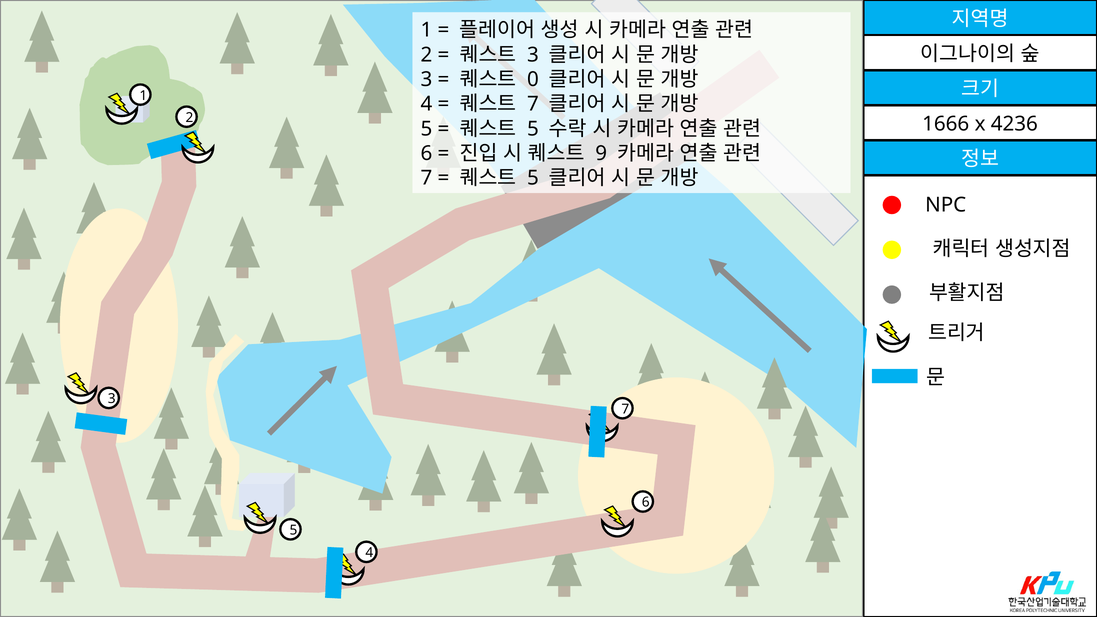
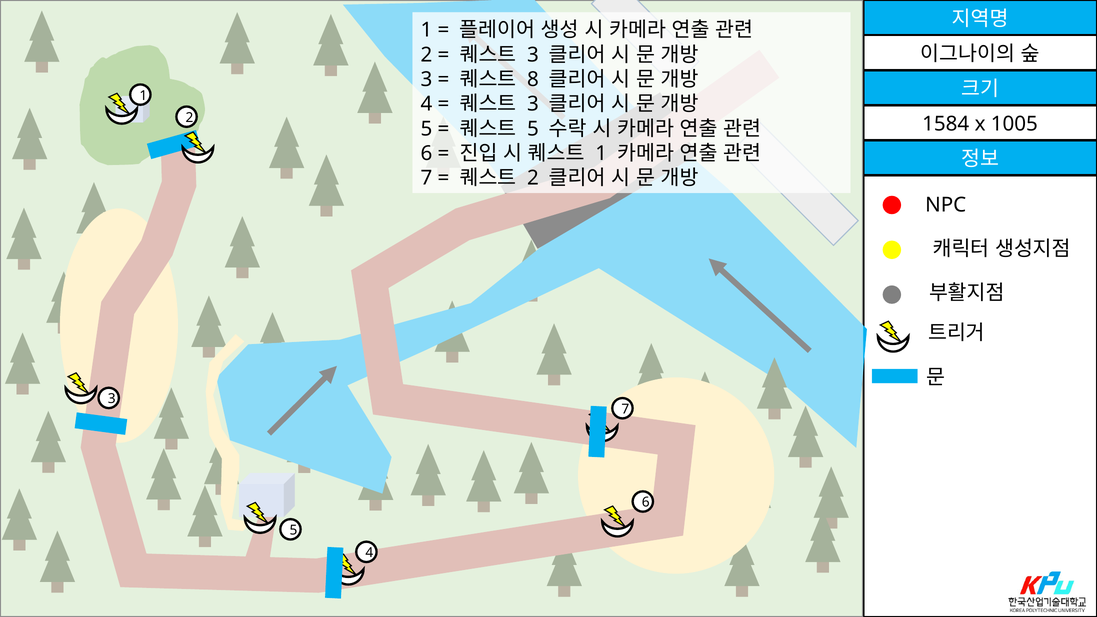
0: 0 -> 8
7 at (533, 104): 7 -> 3
1666: 1666 -> 1584
4236: 4236 -> 1005
9 at (601, 153): 9 -> 1
5 at (533, 178): 5 -> 2
